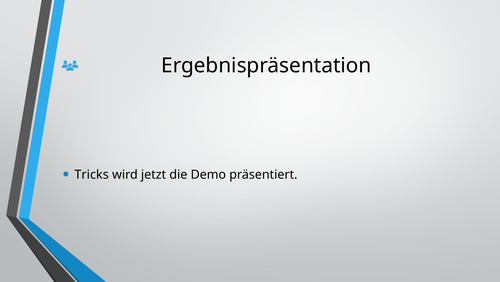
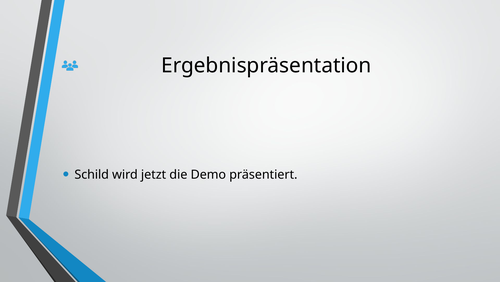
Tricks: Tricks -> Schild
